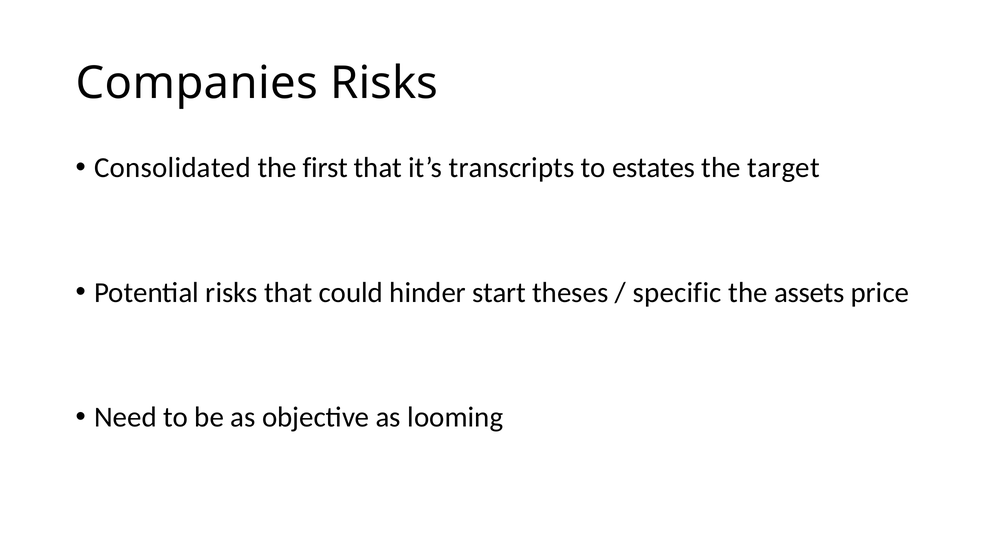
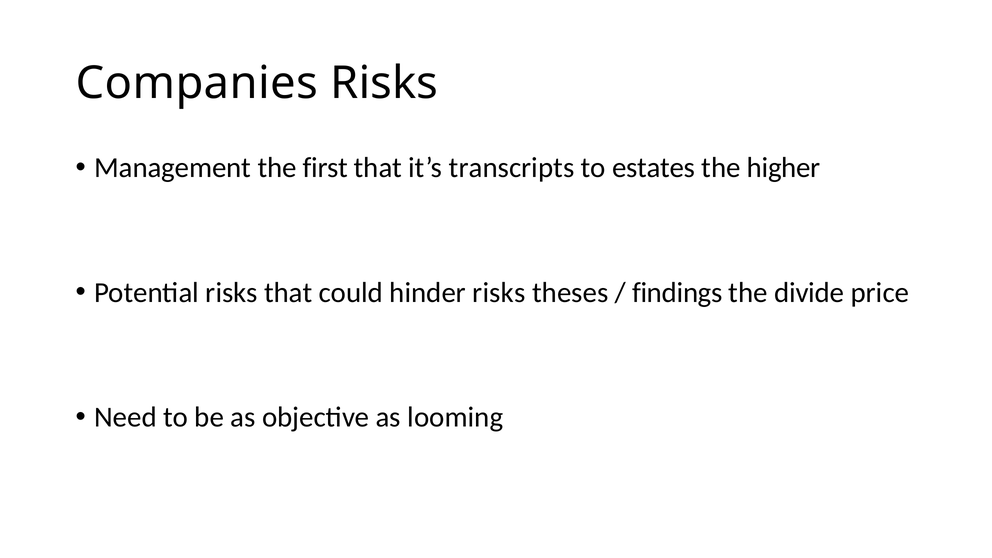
Consolidated: Consolidated -> Management
target: target -> higher
hinder start: start -> risks
specific: specific -> findings
assets: assets -> divide
